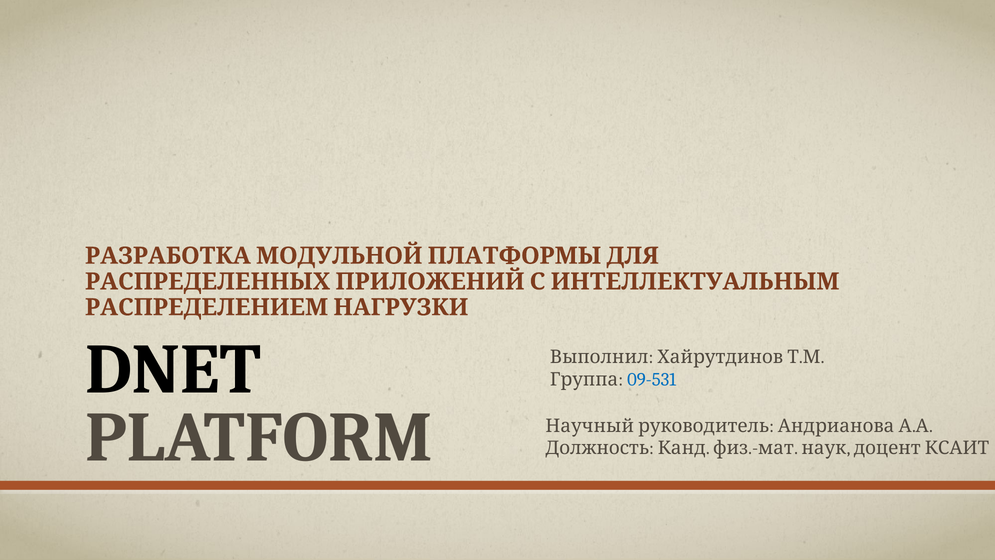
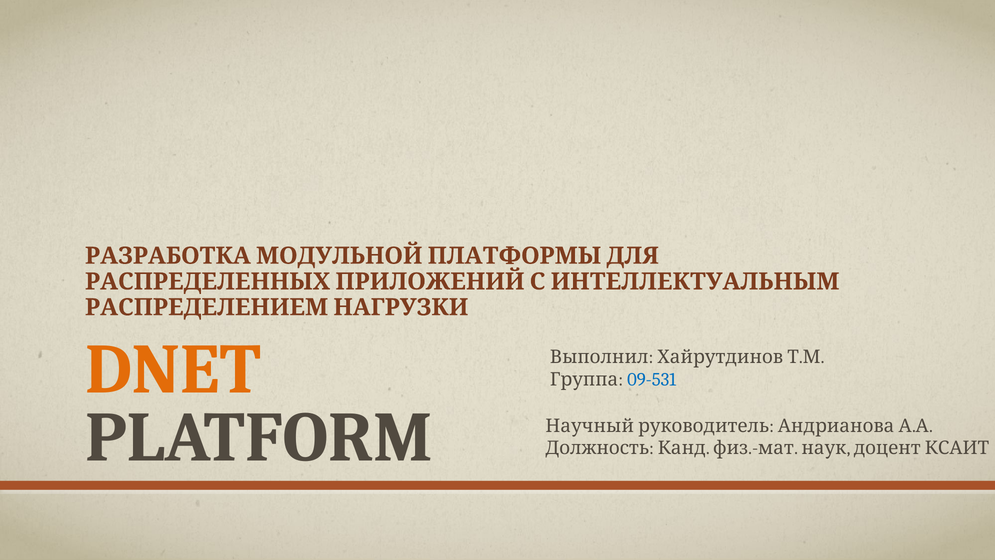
DNET colour: black -> orange
